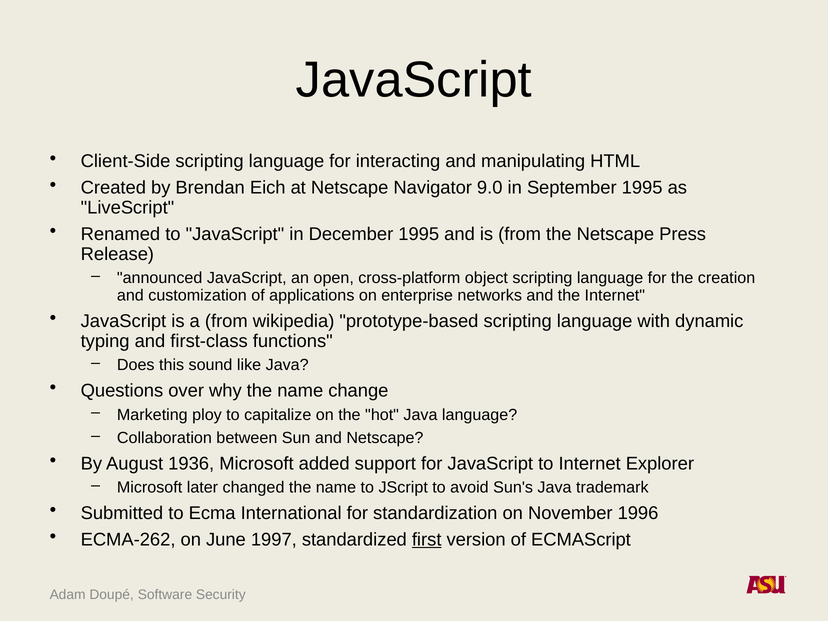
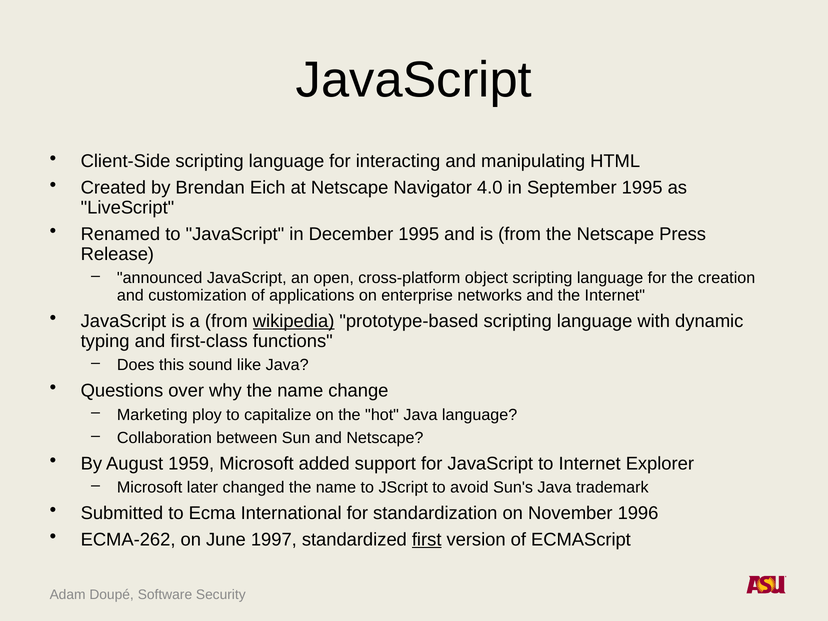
9.0: 9.0 -> 4.0
wikipedia underline: none -> present
1936: 1936 -> 1959
